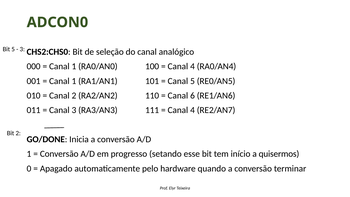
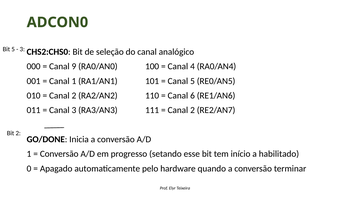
1 at (74, 66): 1 -> 9
4 at (193, 110): 4 -> 2
quisermos: quisermos -> habilitado
